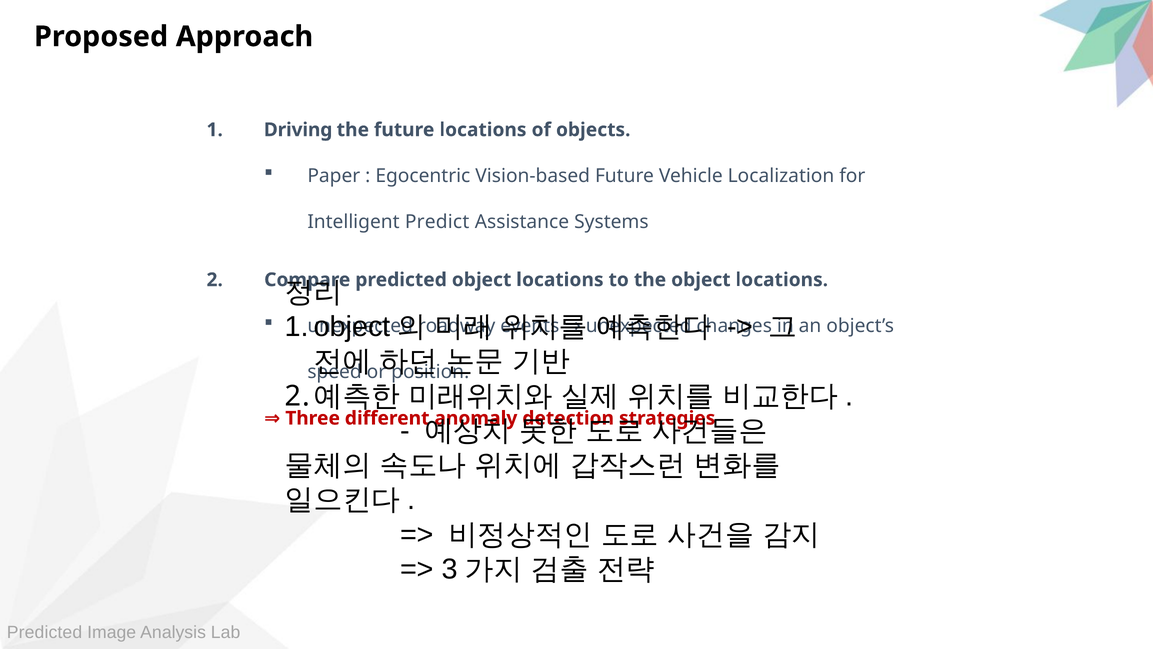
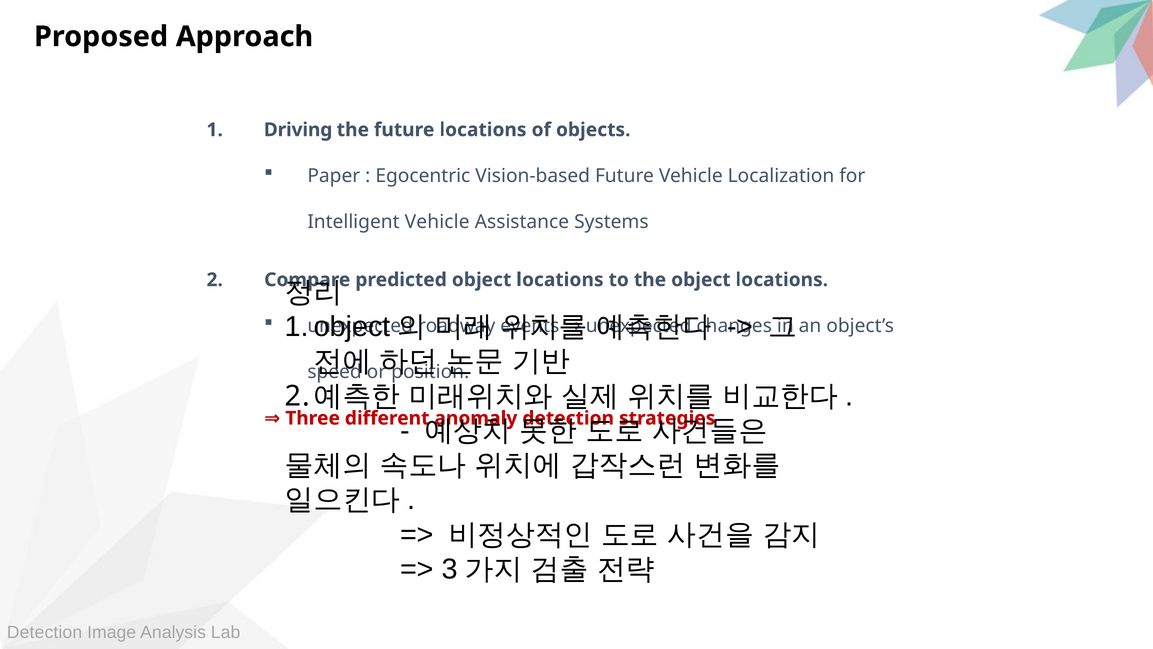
Intelligent Predict: Predict -> Vehicle
Predicted at (45, 632): Predicted -> Detection
